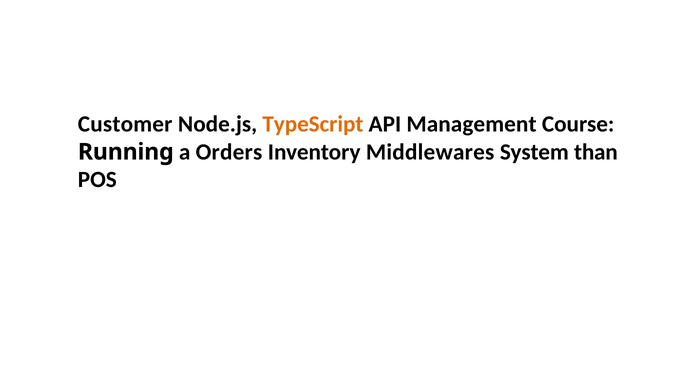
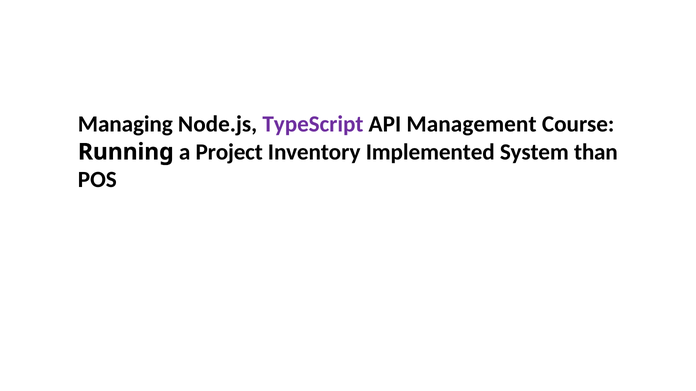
Customer: Customer -> Managing
TypeScript colour: orange -> purple
Orders: Orders -> Project
Middlewares: Middlewares -> Implemented
